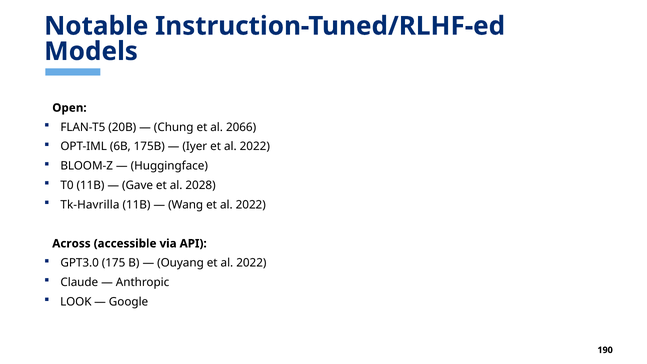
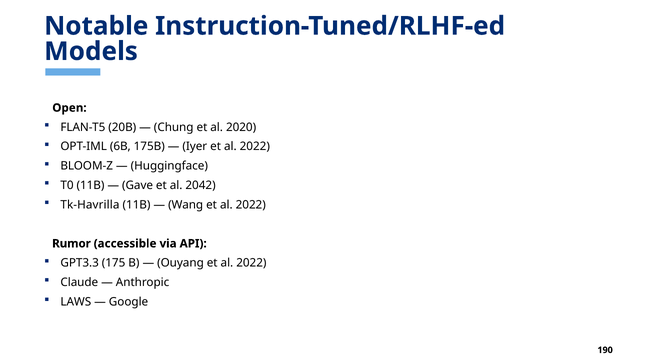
2066: 2066 -> 2020
2028: 2028 -> 2042
Across: Across -> Rumor
GPT3.0: GPT3.0 -> GPT3.3
LOOK: LOOK -> LAWS
